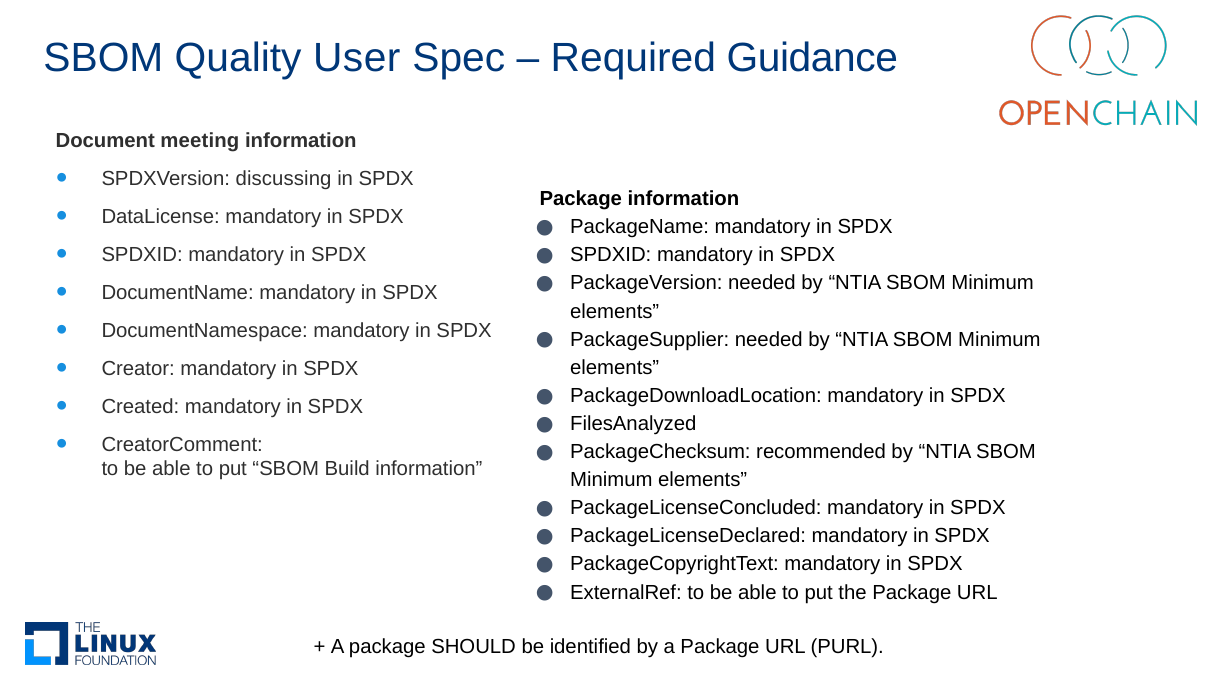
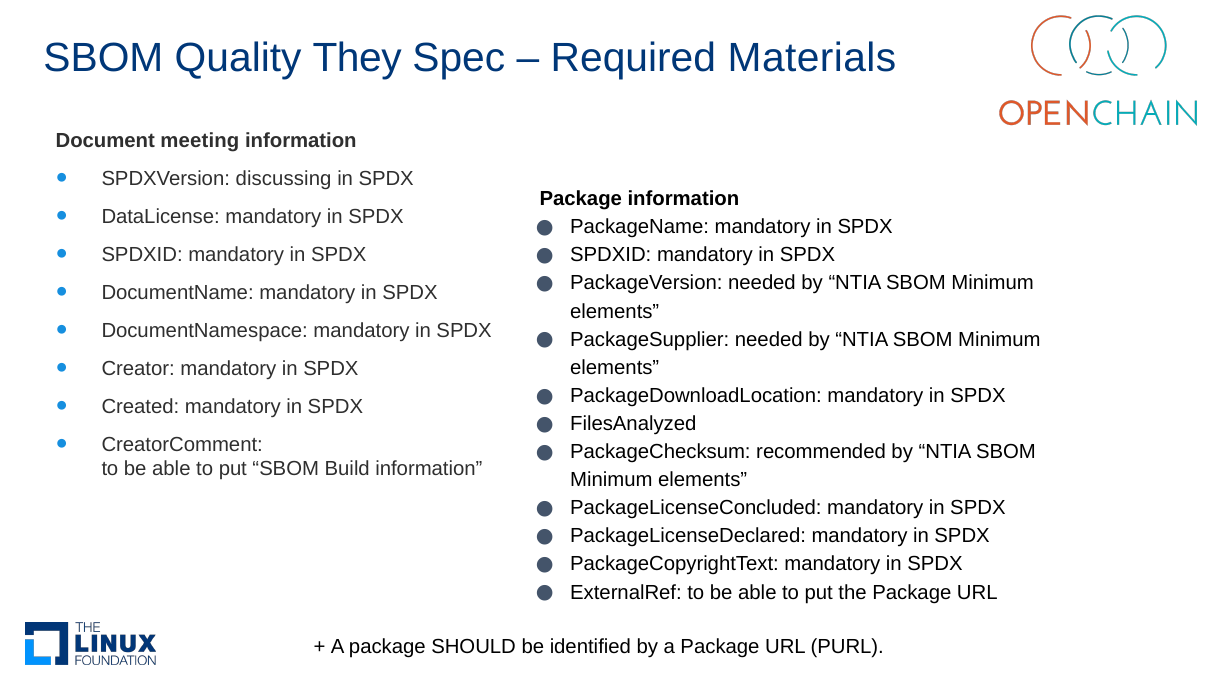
User: User -> They
Guidance: Guidance -> Materials
